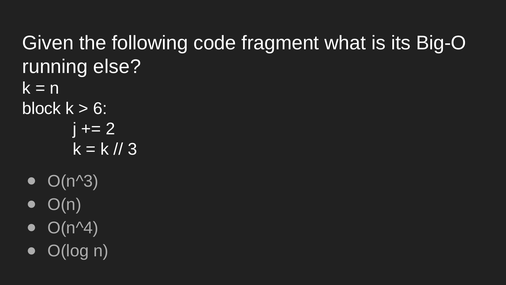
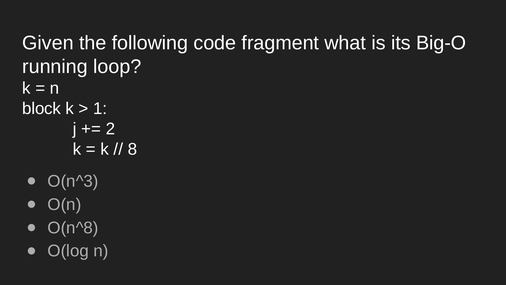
else: else -> loop
6: 6 -> 1
3: 3 -> 8
O(n^4: O(n^4 -> O(n^8
